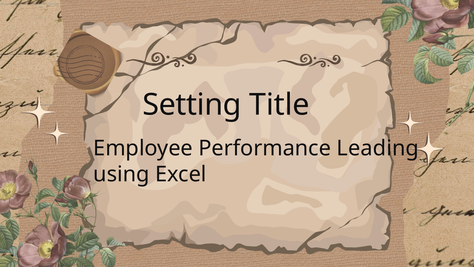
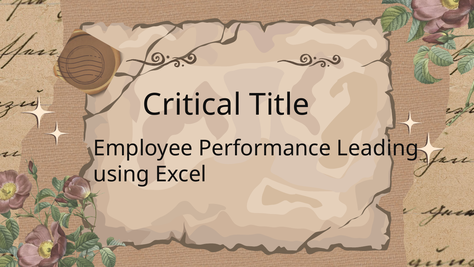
Setting: Setting -> Critical
